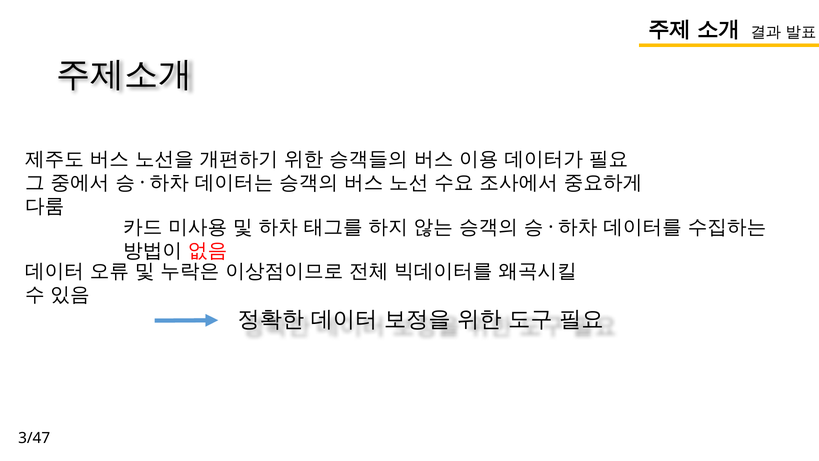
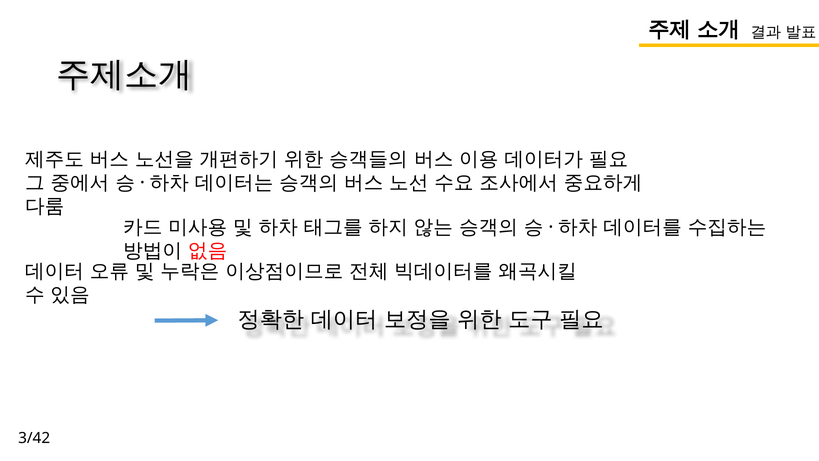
3/47: 3/47 -> 3/42
